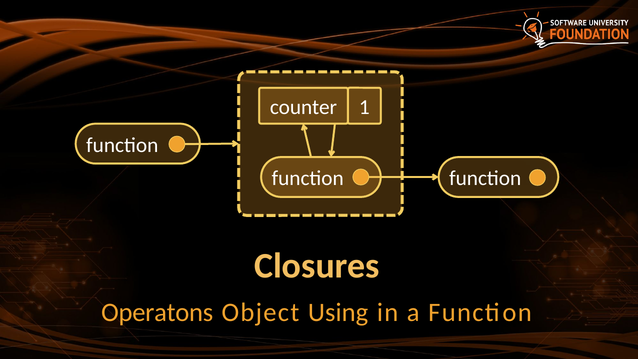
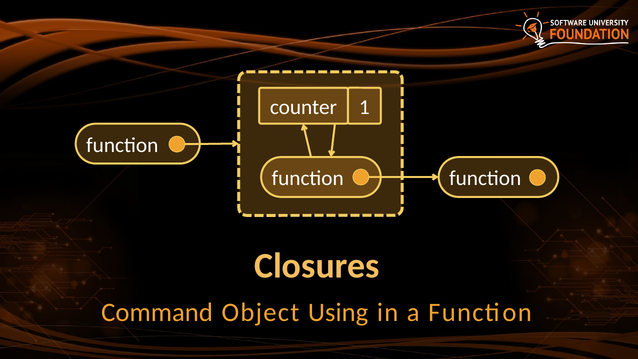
Operatons: Operatons -> Command
